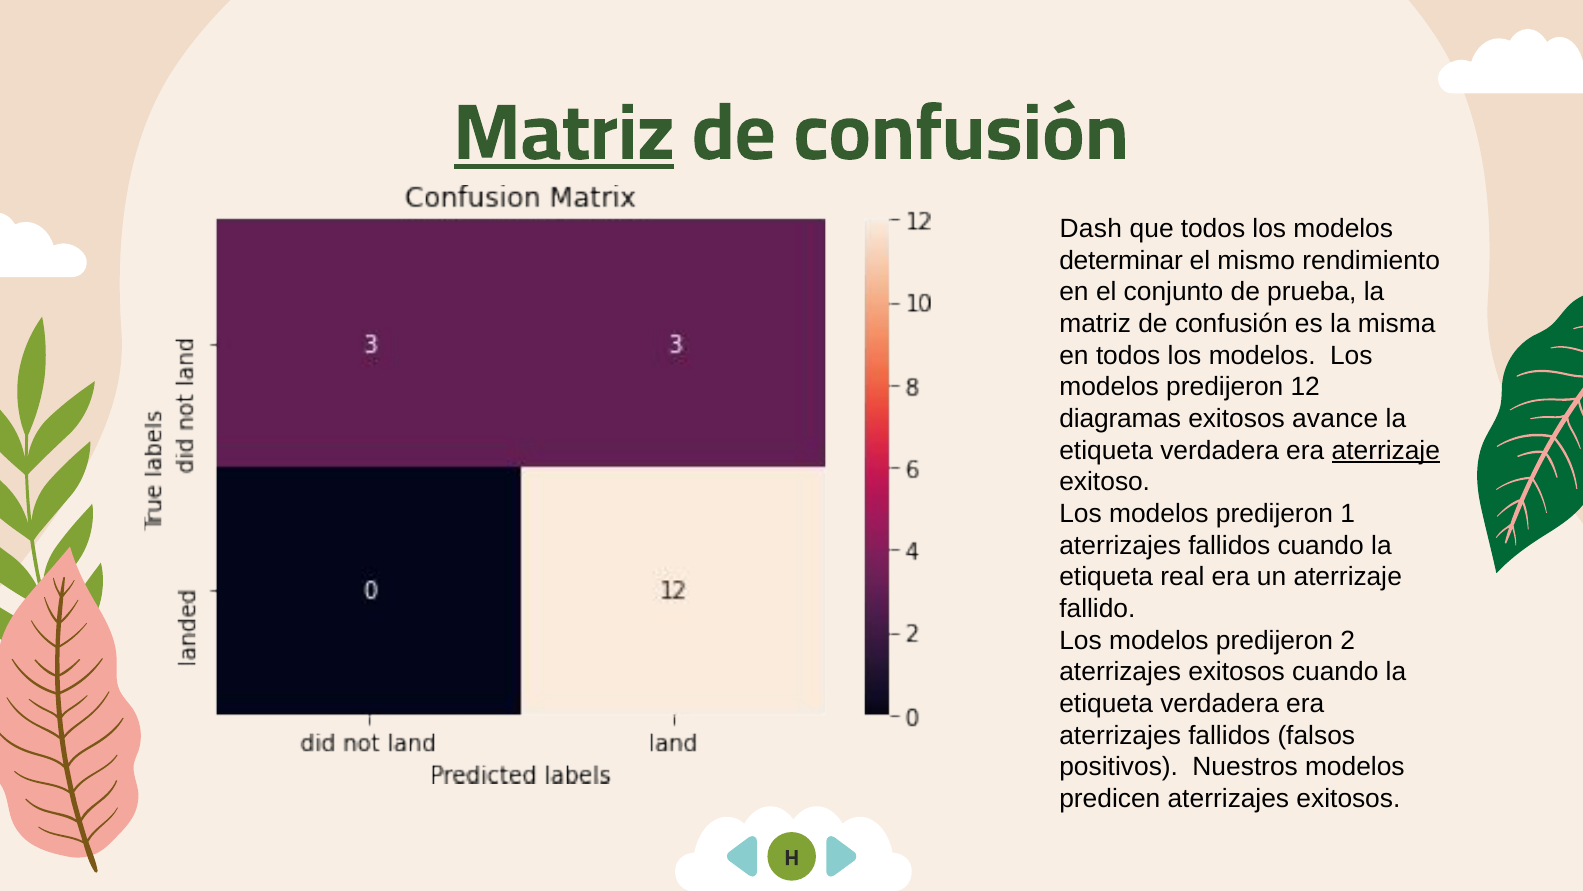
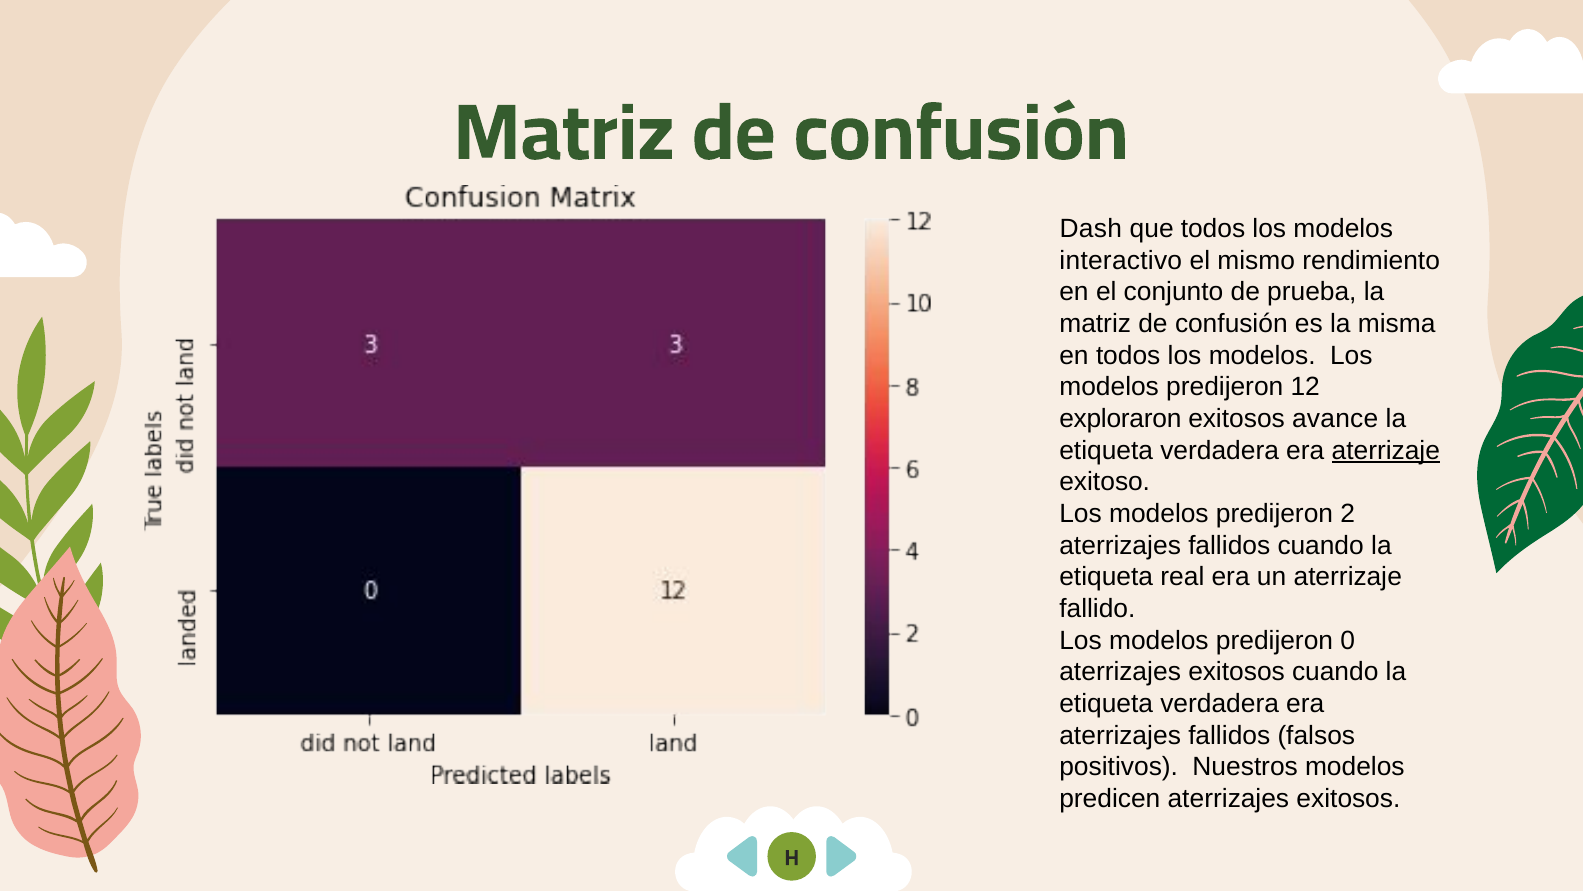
Matriz at (564, 133) underline: present -> none
determinar: determinar -> interactivo
diagramas: diagramas -> exploraron
1: 1 -> 2
2: 2 -> 0
